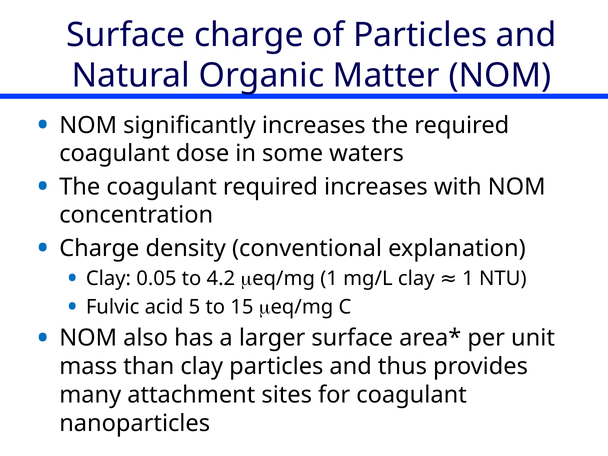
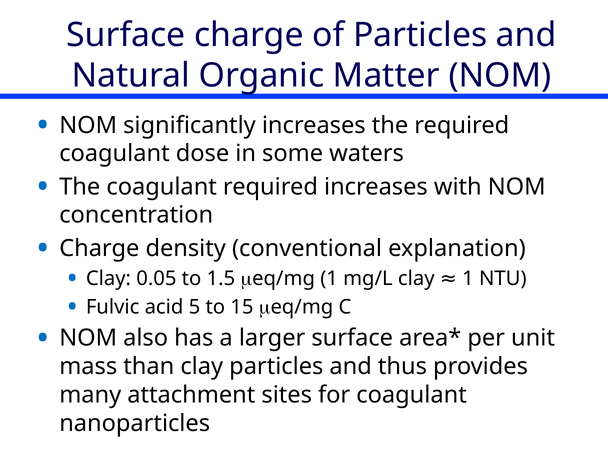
4.2: 4.2 -> 1.5
